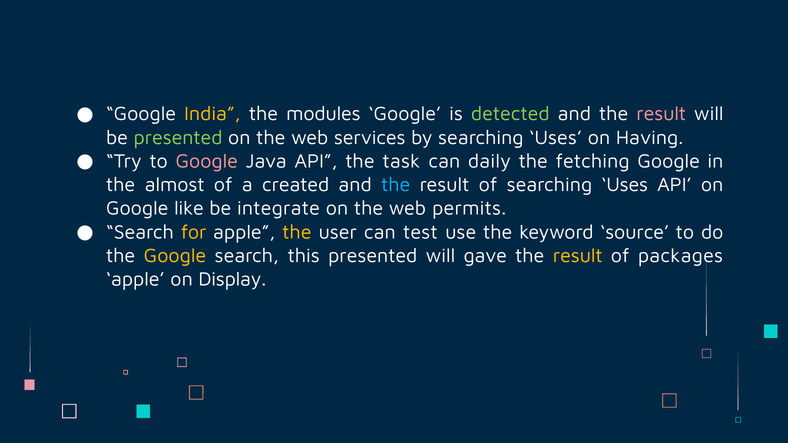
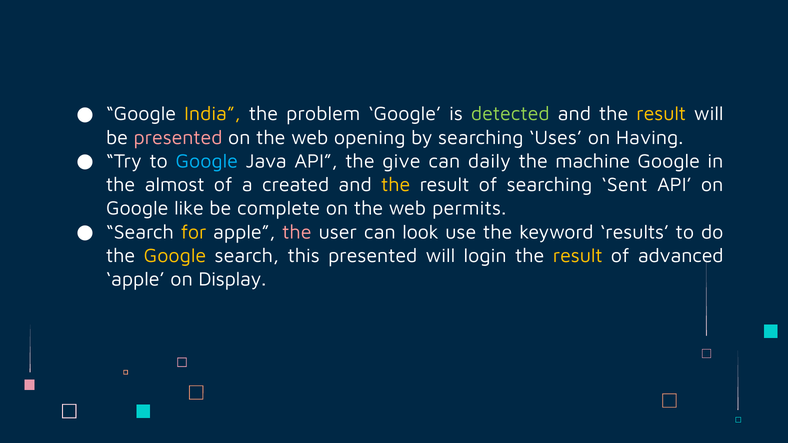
modules: modules -> problem
result at (661, 114) colour: pink -> yellow
presented at (178, 138) colour: light green -> pink
services: services -> opening
Google at (207, 161) colour: pink -> light blue
task: task -> give
fetching: fetching -> machine
the at (396, 185) colour: light blue -> yellow
of searching Uses: Uses -> Sent
integrate: integrate -> complete
the at (297, 232) colour: yellow -> pink
test: test -> look
source: source -> results
gave: gave -> login
packages: packages -> advanced
